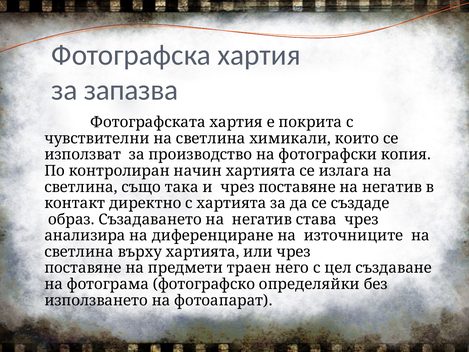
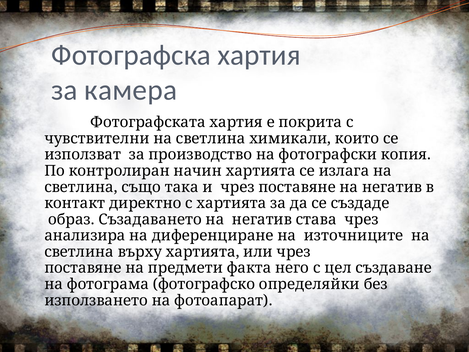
запазва: запазва -> камера
траен: траен -> факта
